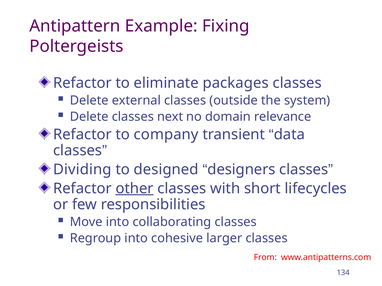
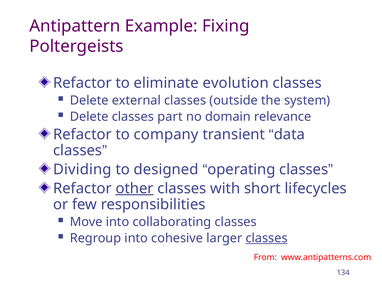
packages: packages -> evolution
next: next -> part
designers: designers -> operating
classes at (267, 239) underline: none -> present
